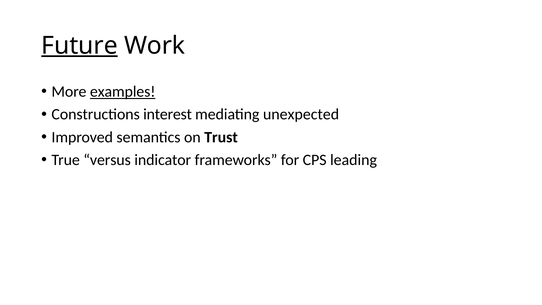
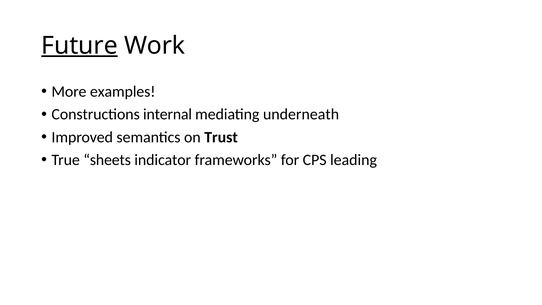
examples underline: present -> none
interest: interest -> internal
unexpected: unexpected -> underneath
versus: versus -> sheets
